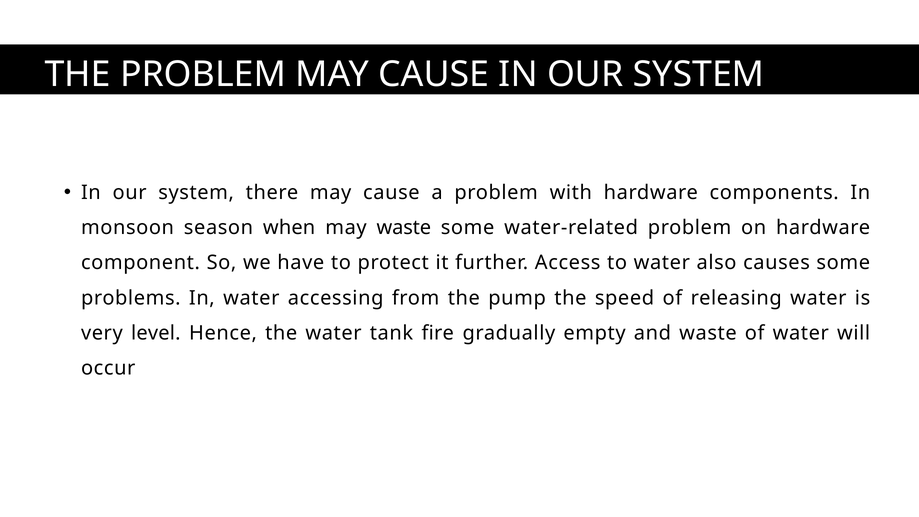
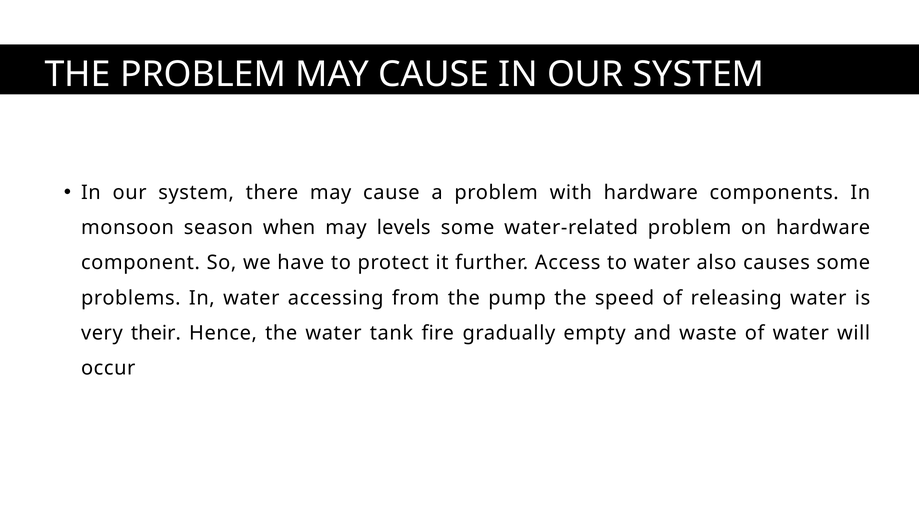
may waste: waste -> levels
level: level -> their
